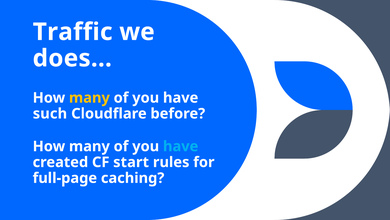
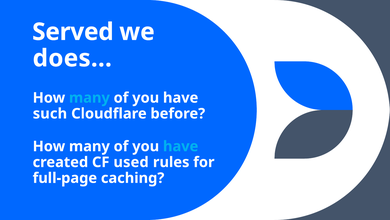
Traffic: Traffic -> Served
many at (89, 98) colour: yellow -> light blue
start: start -> used
